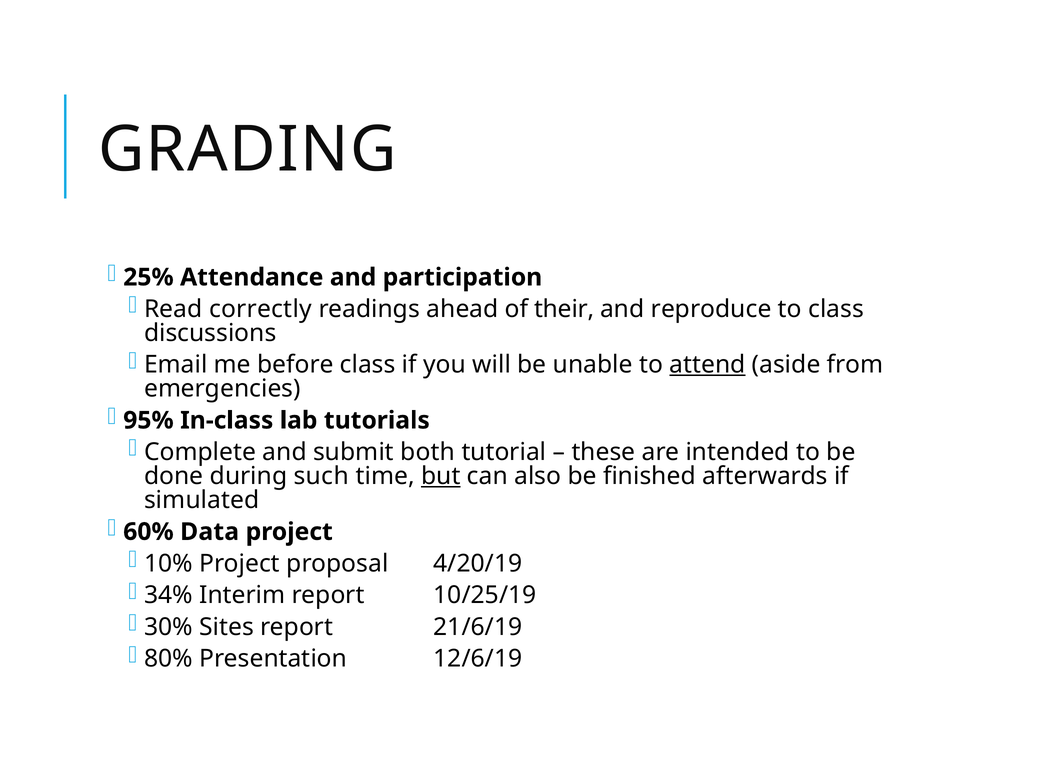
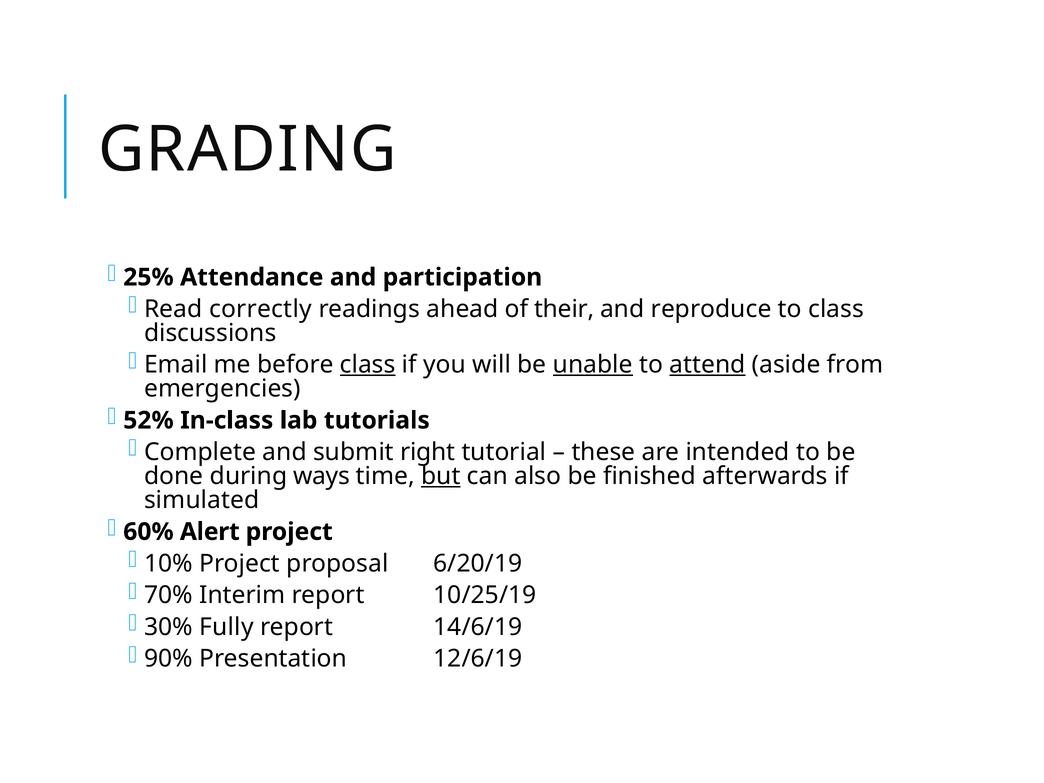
class at (368, 365) underline: none -> present
unable underline: none -> present
95%: 95% -> 52%
both: both -> right
such: such -> ways
Data: Data -> Alert
4/20/19: 4/20/19 -> 6/20/19
34%: 34% -> 70%
Sites: Sites -> Fully
21/6/19: 21/6/19 -> 14/6/19
80%: 80% -> 90%
